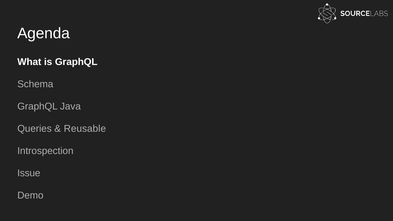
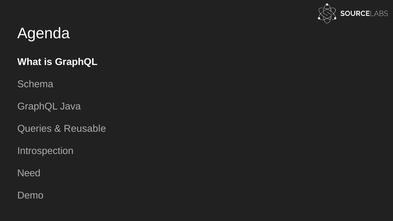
Issue: Issue -> Need
